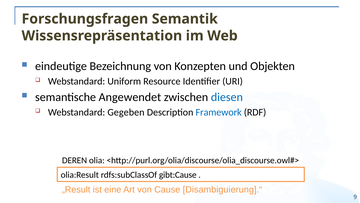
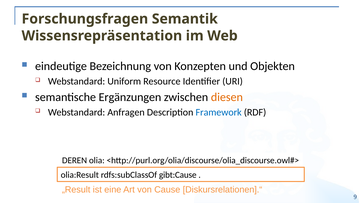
Angewendet: Angewendet -> Ergänzungen
diesen colour: blue -> orange
Gegeben: Gegeben -> Anfragen
Disambiguierung].“: Disambiguierung].“ -> Diskursrelationen].“
